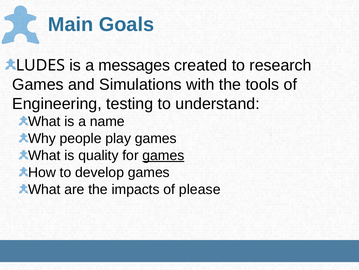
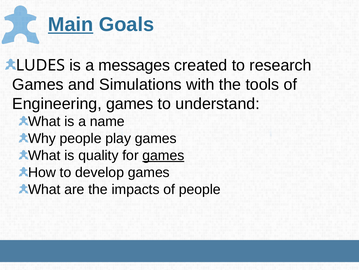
Main underline: none -> present
Engineering testing: testing -> games
of please: please -> people
